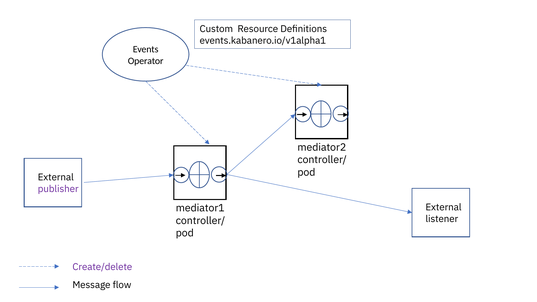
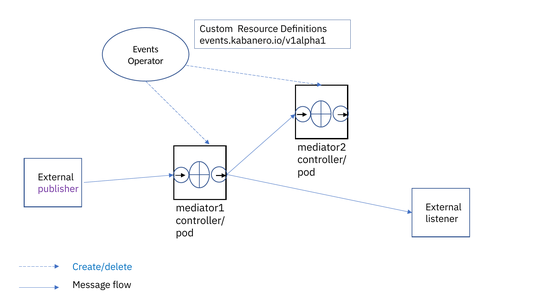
Create/delete colour: purple -> blue
